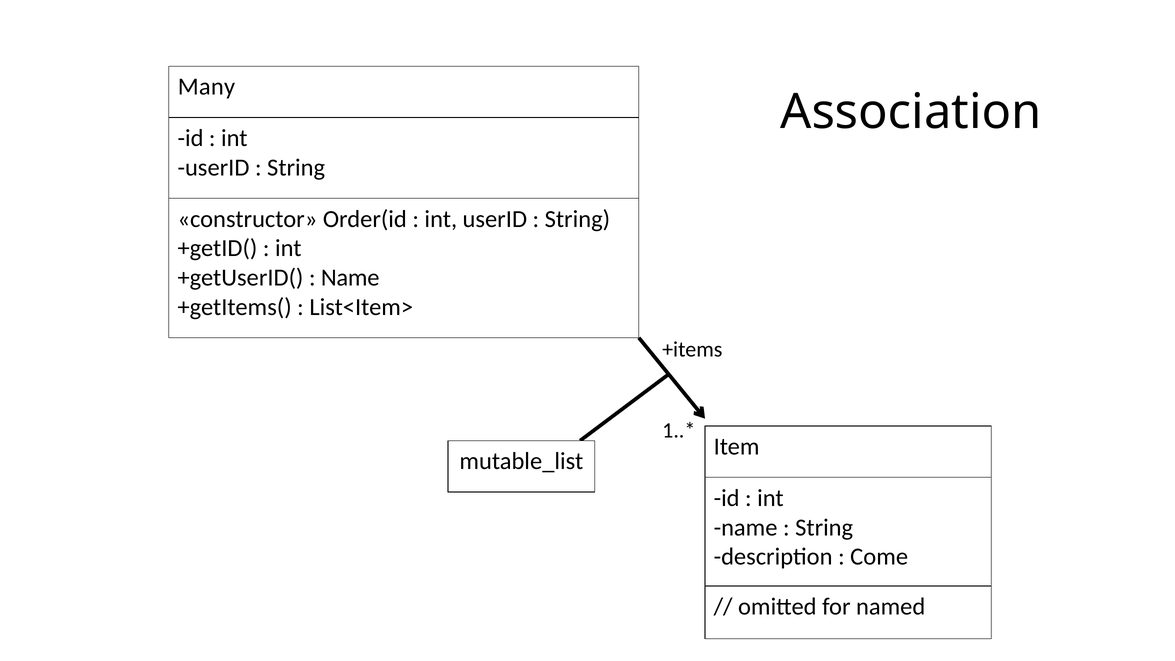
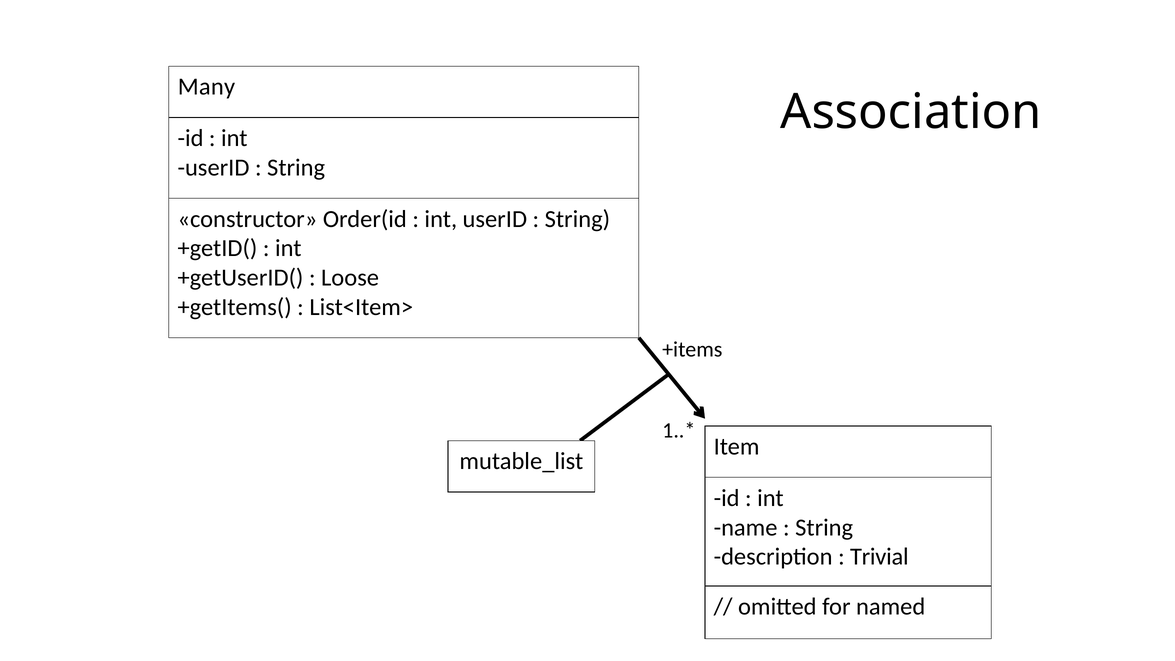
Name at (350, 278): Name -> Loose
Come: Come -> Trivial
